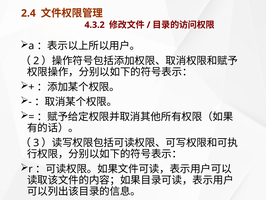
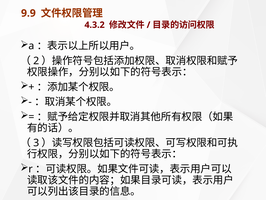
2.4: 2.4 -> 9.9
